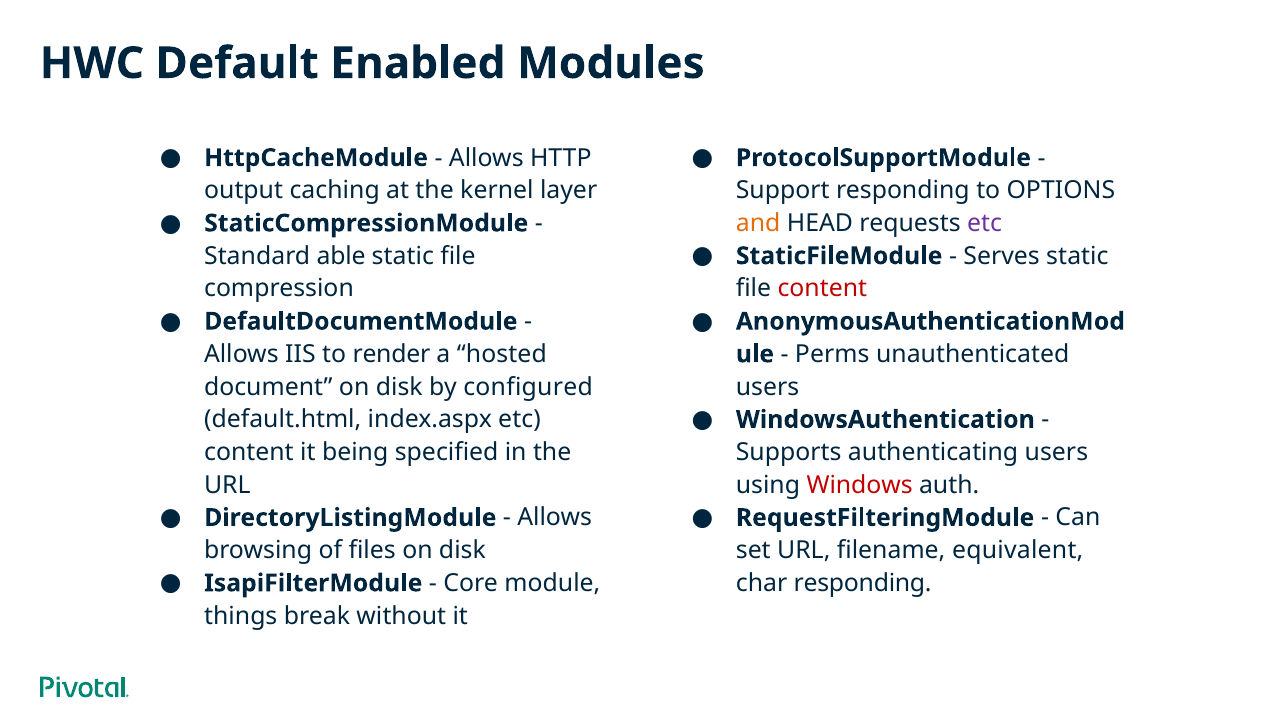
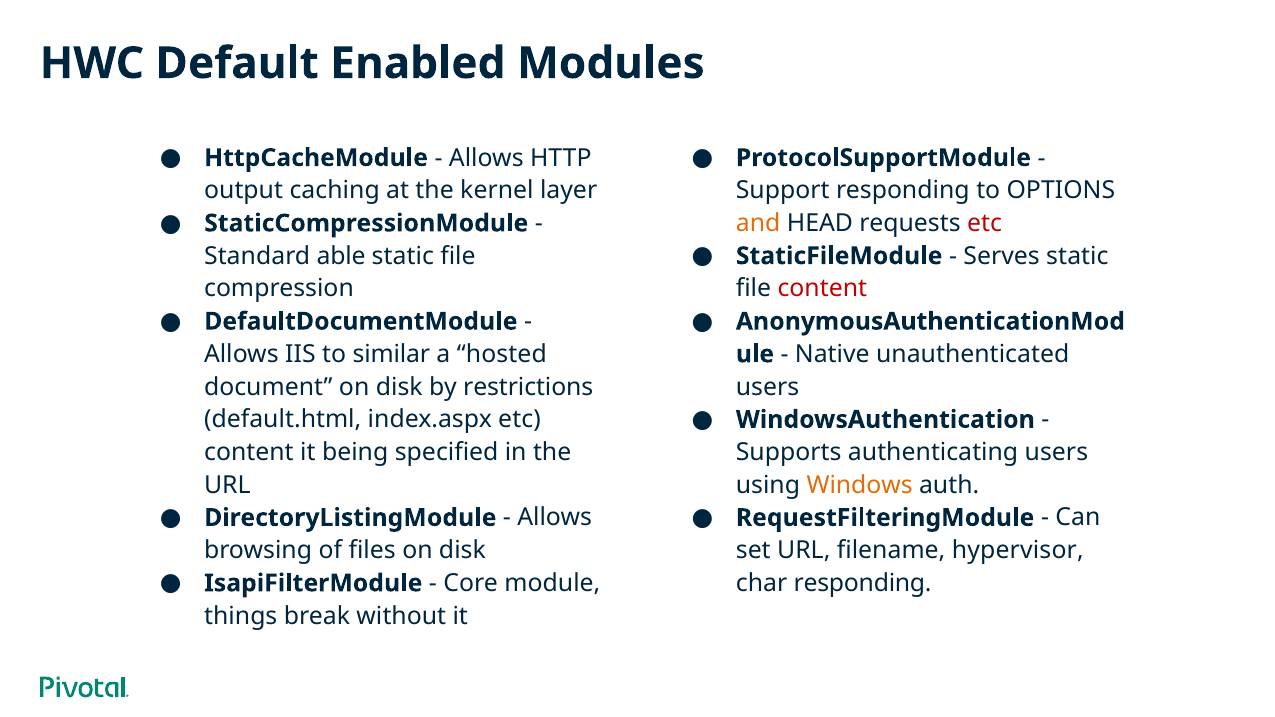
etc at (985, 223) colour: purple -> red
render: render -> similar
Perms: Perms -> Native
configured: configured -> restrictions
Windows colour: red -> orange
equivalent: equivalent -> hypervisor
